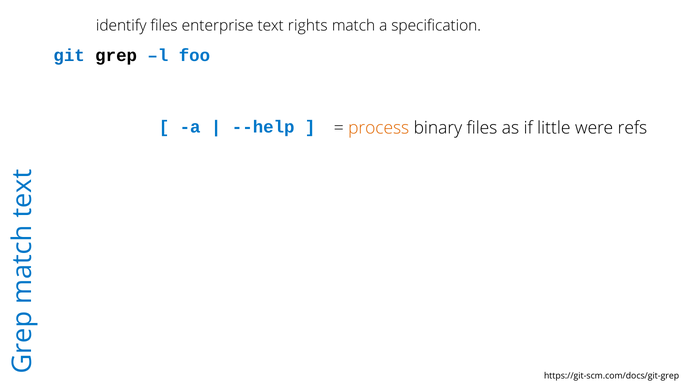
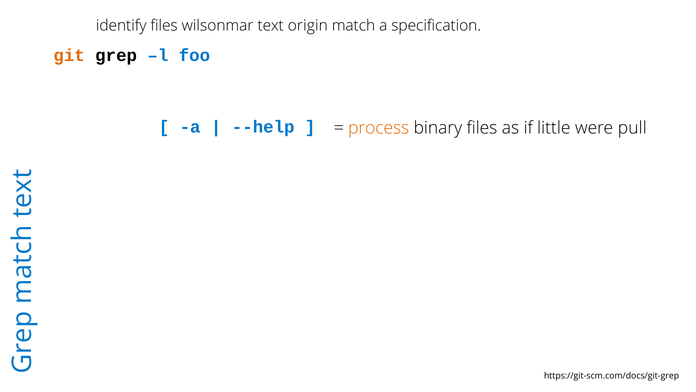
enterprise: enterprise -> wilsonmar
rights: rights -> origin
git colour: blue -> orange
refs: refs -> pull
